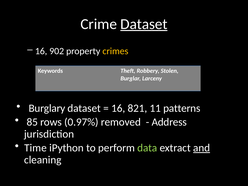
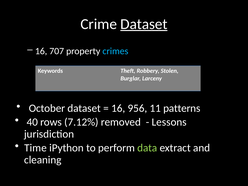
902: 902 -> 707
crimes colour: yellow -> light blue
Burglary: Burglary -> October
821: 821 -> 956
85: 85 -> 40
0.97%: 0.97% -> 7.12%
Address: Address -> Lessons
and underline: present -> none
